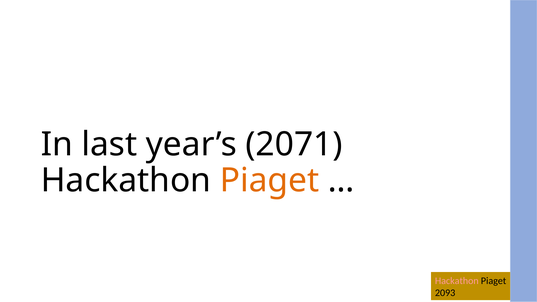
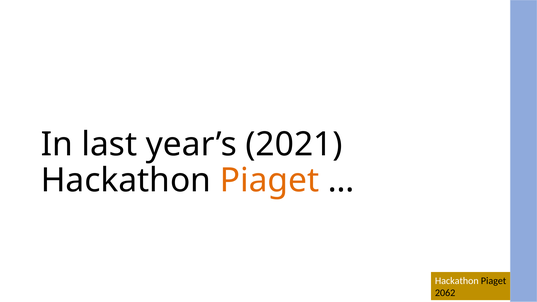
2071: 2071 -> 2021
Hackathon at (457, 281) colour: pink -> white
2093: 2093 -> 2062
